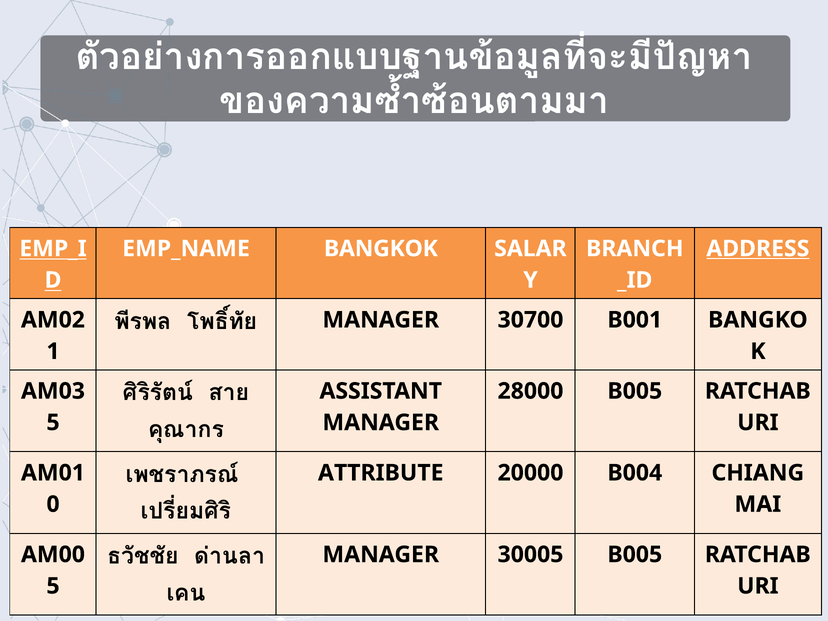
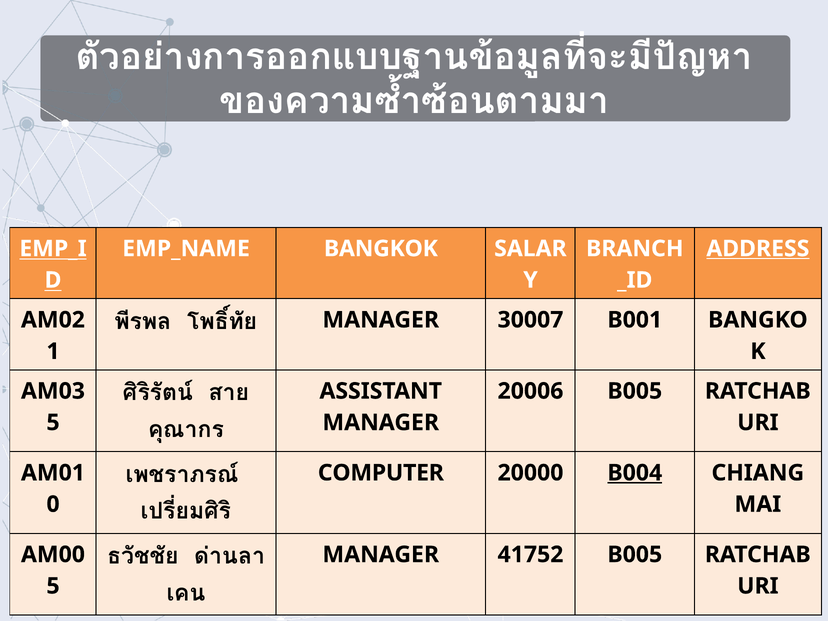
30700: 30700 -> 30007
28000: 28000 -> 20006
ATTRIBUTE: ATTRIBUTE -> COMPUTER
B004 underline: none -> present
30005: 30005 -> 41752
